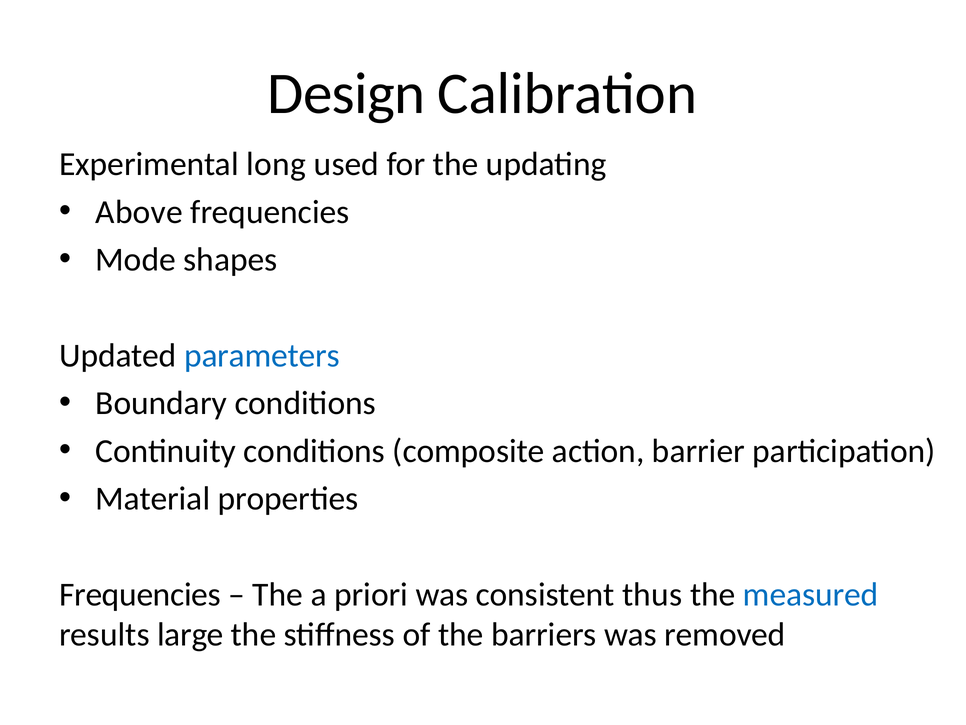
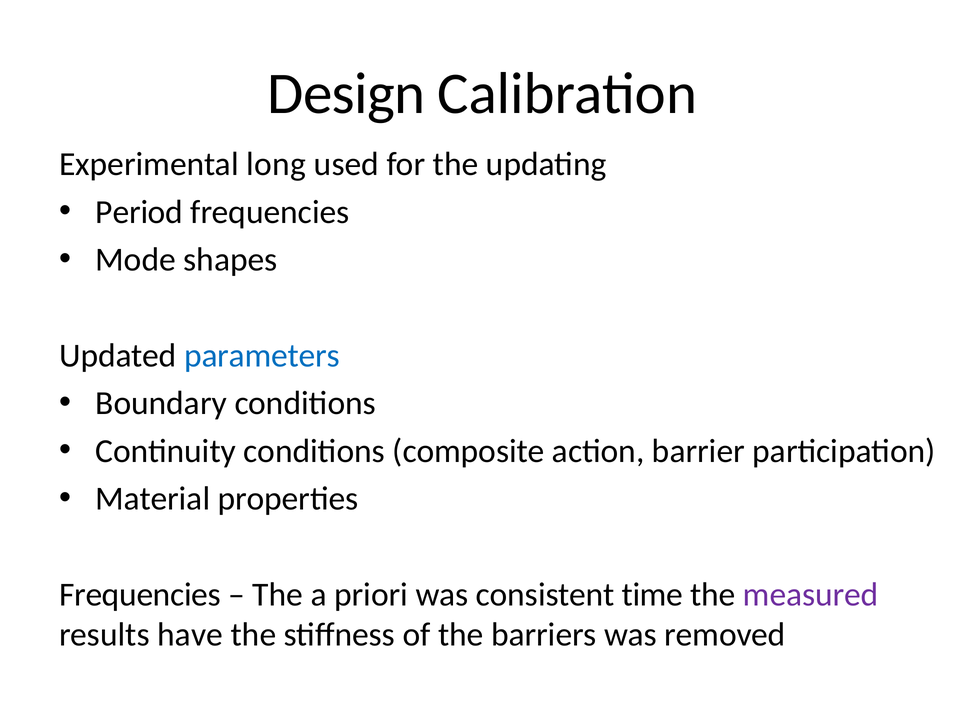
Above: Above -> Period
thus: thus -> time
measured colour: blue -> purple
large: large -> have
